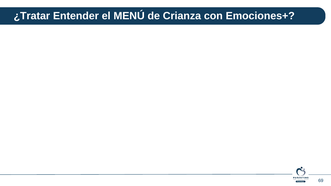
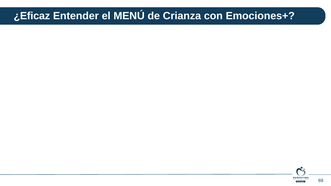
¿Tratar: ¿Tratar -> ¿Eficaz
